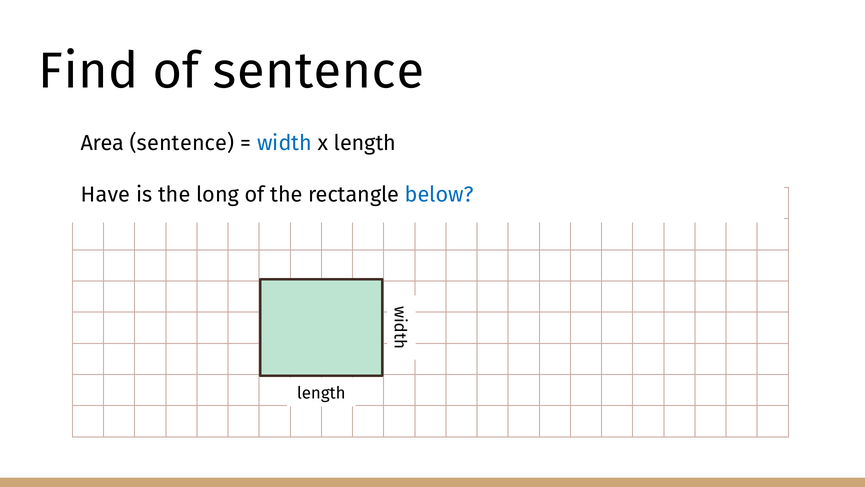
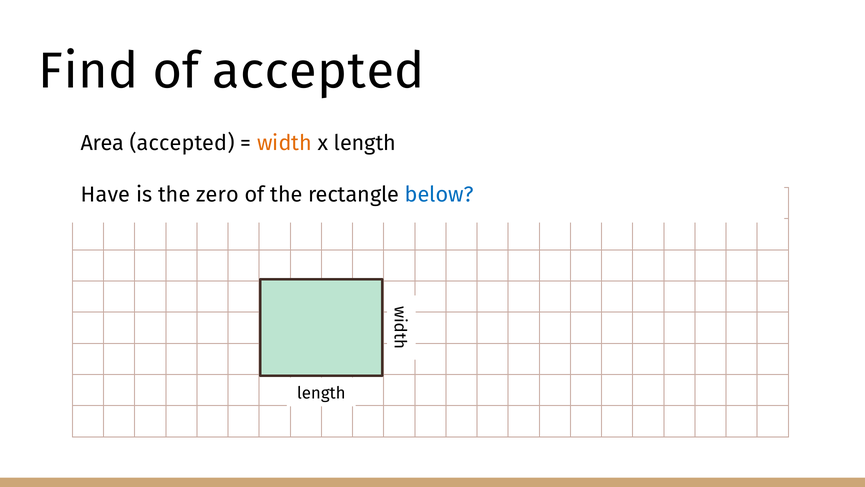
of sentence: sentence -> accepted
Area sentence: sentence -> accepted
width colour: blue -> orange
long: long -> zero
